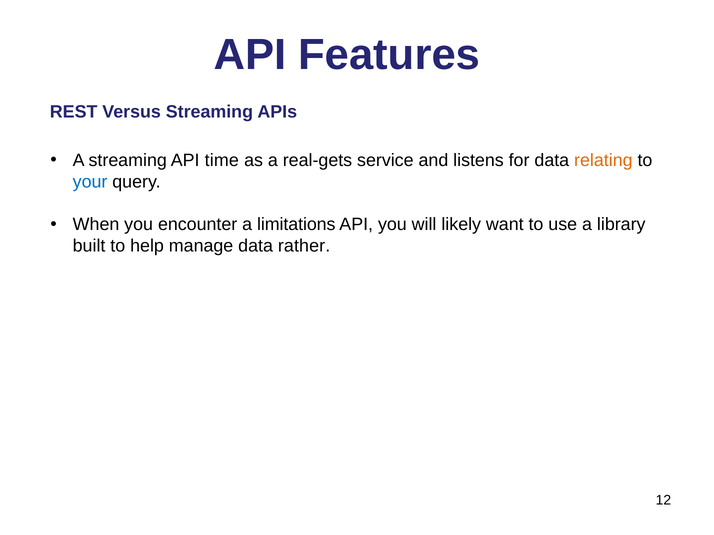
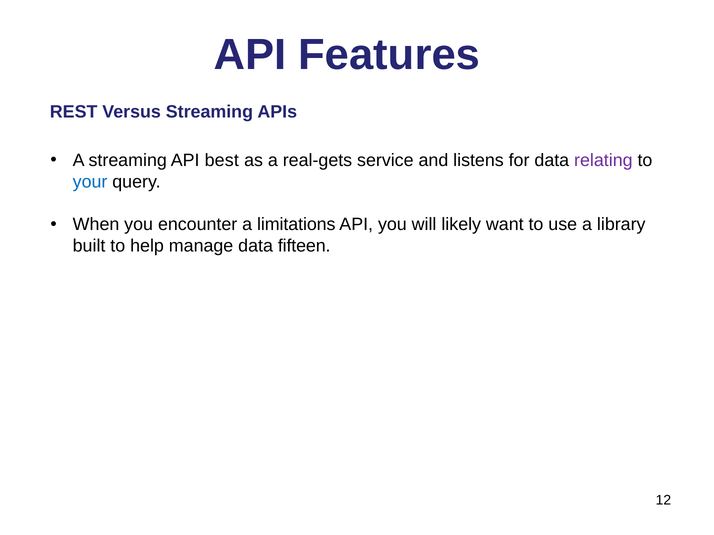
time: time -> best
relating colour: orange -> purple
rather: rather -> fifteen
